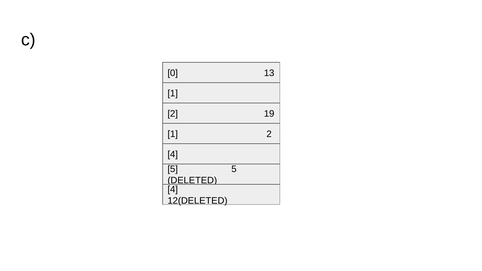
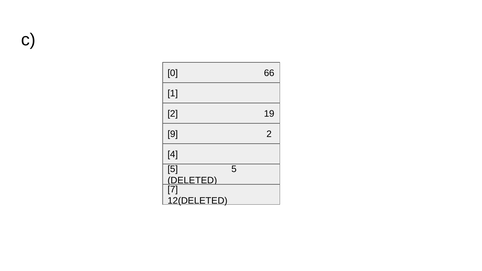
13: 13 -> 66
1 at (173, 134): 1 -> 9
4 at (173, 190): 4 -> 7
